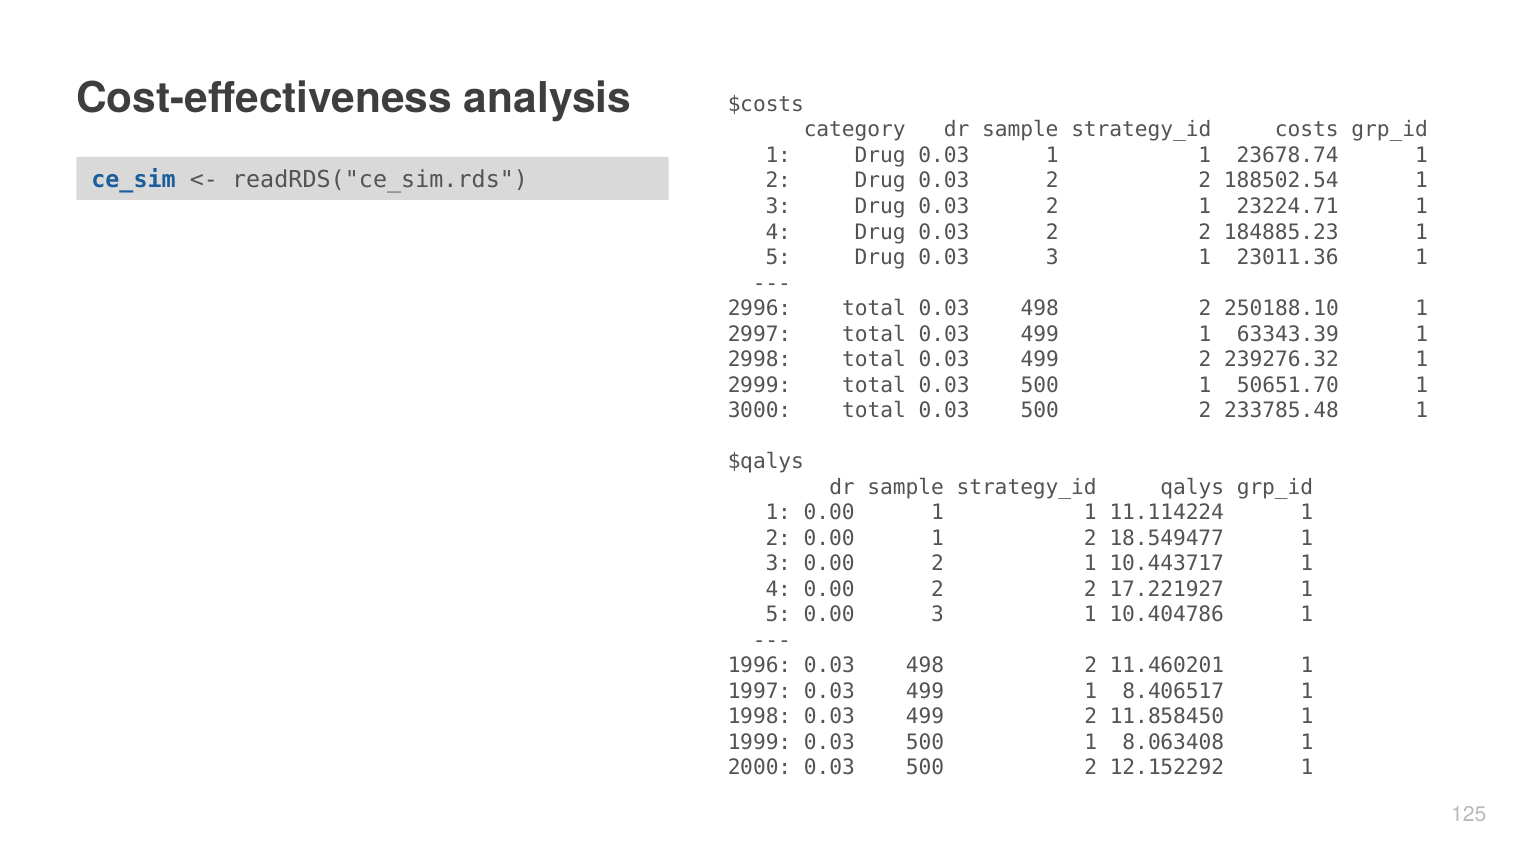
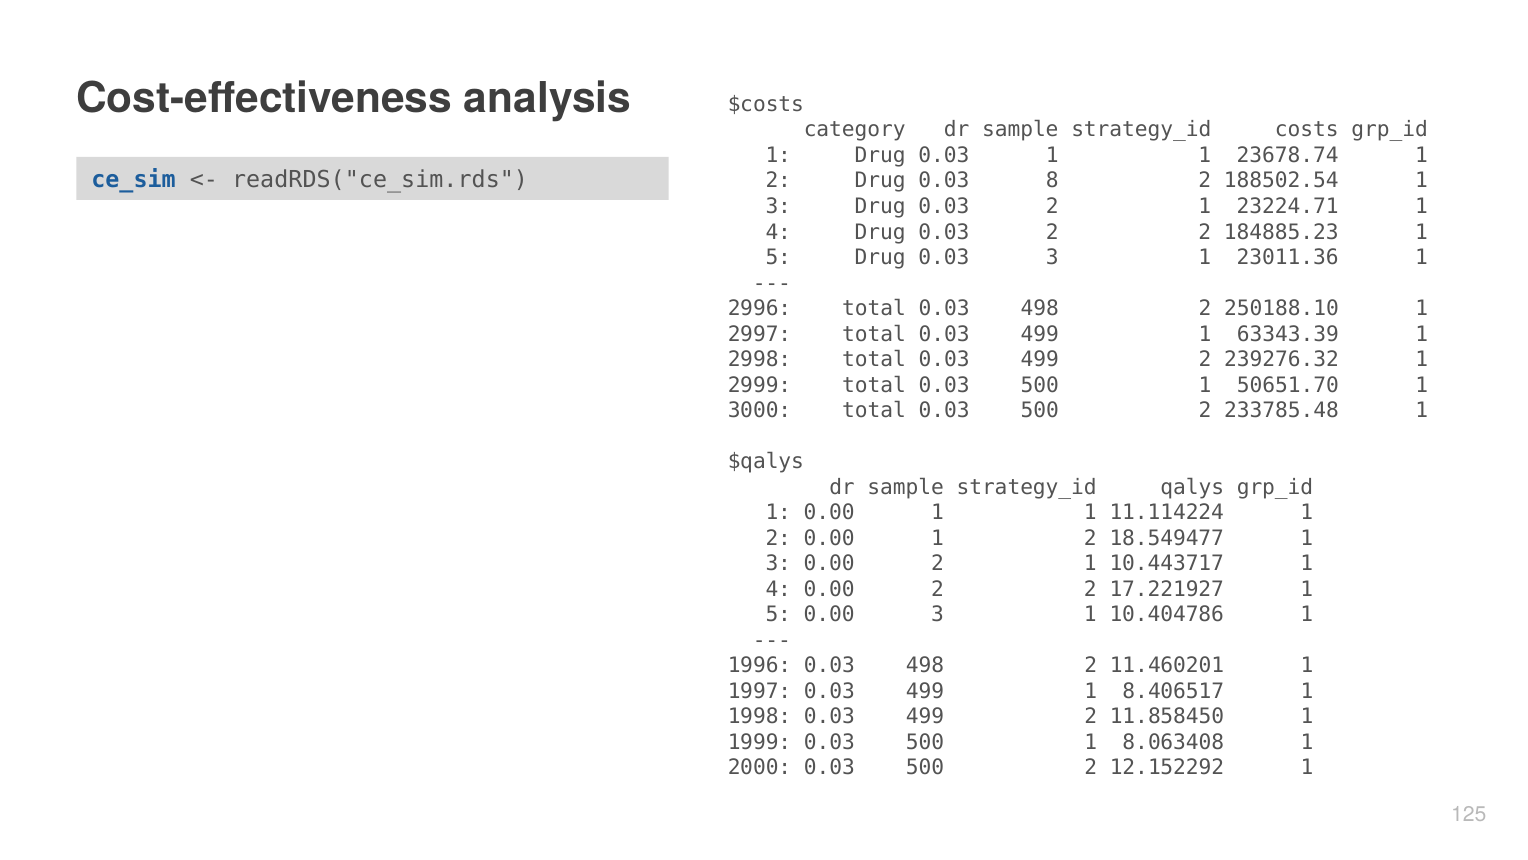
2 Drug 0.03 2: 2 -> 8
